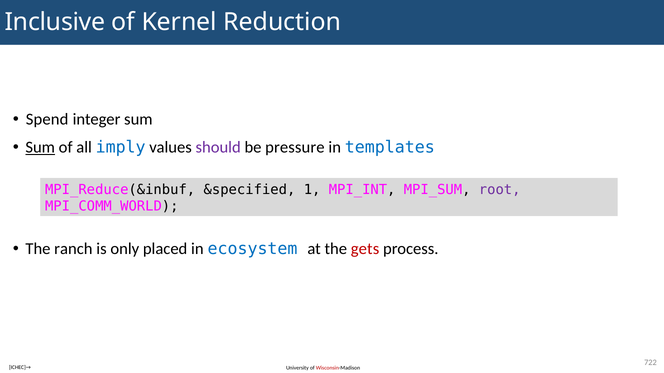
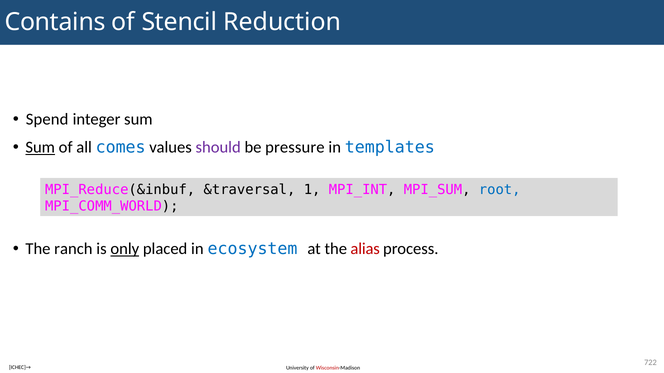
Inclusive: Inclusive -> Contains
Kernel: Kernel -> Stencil
imply: imply -> comes
&specified: &specified -> &traversal
root colour: purple -> blue
only underline: none -> present
gets: gets -> alias
